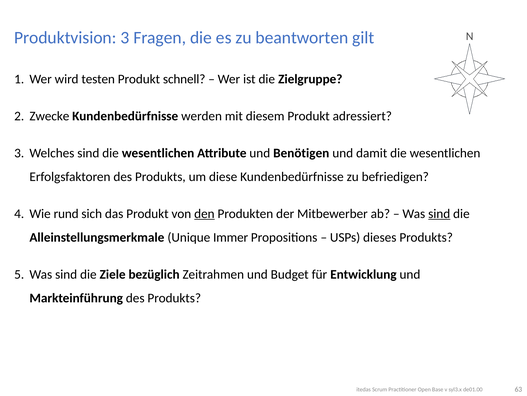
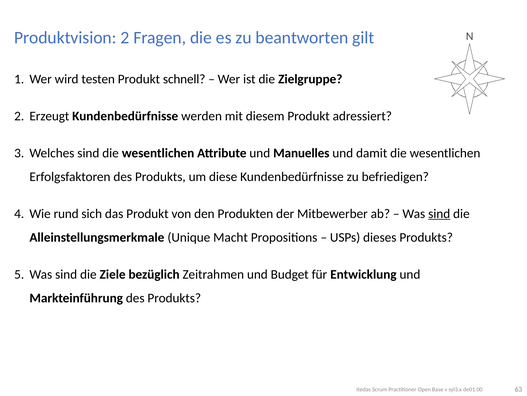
Produktvision 3: 3 -> 2
Zwecke: Zwecke -> Erzeugt
Benötigen: Benötigen -> Manuelles
den underline: present -> none
Immer: Immer -> Macht
